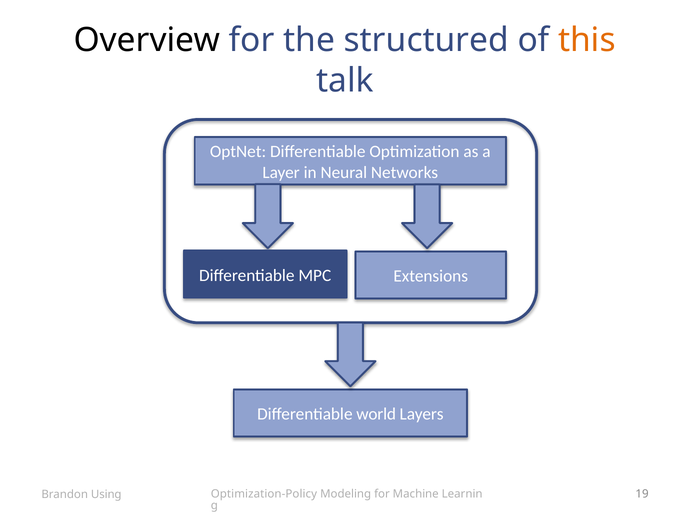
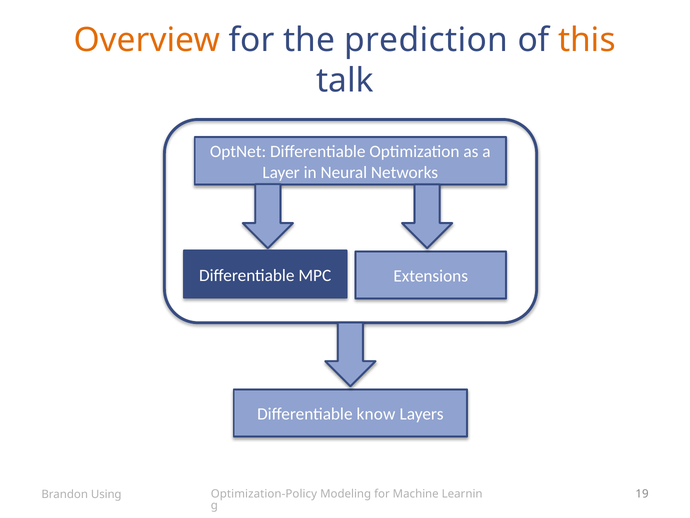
Overview colour: black -> orange
structured: structured -> prediction
world: world -> know
